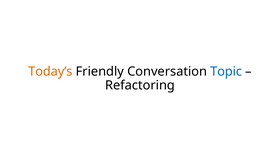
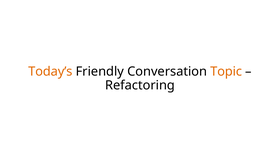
Topic colour: blue -> orange
